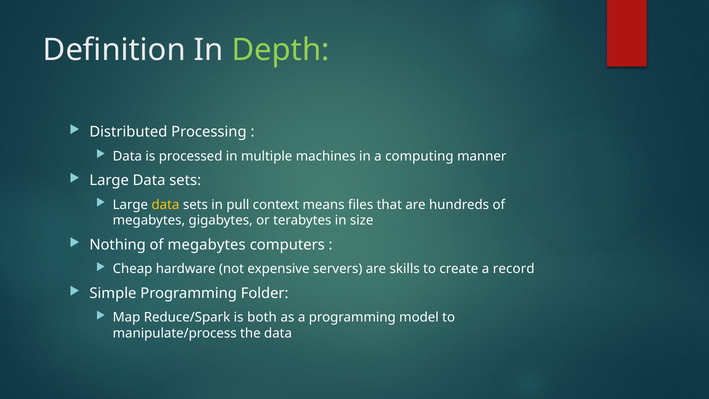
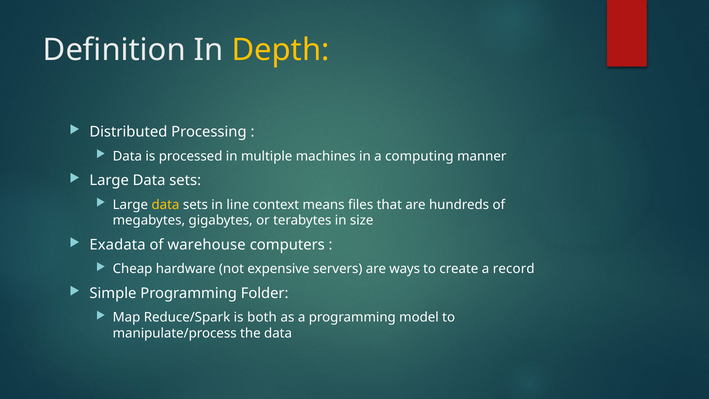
Depth colour: light green -> yellow
pull: pull -> line
Nothing: Nothing -> Exadata
megabytes at (207, 245): megabytes -> warehouse
skills: skills -> ways
